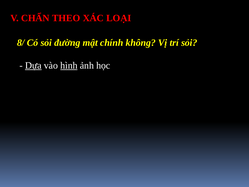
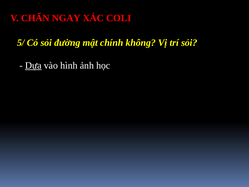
THEO: THEO -> NGAY
LOẠI: LOẠI -> COLI
8/: 8/ -> 5/
hình underline: present -> none
